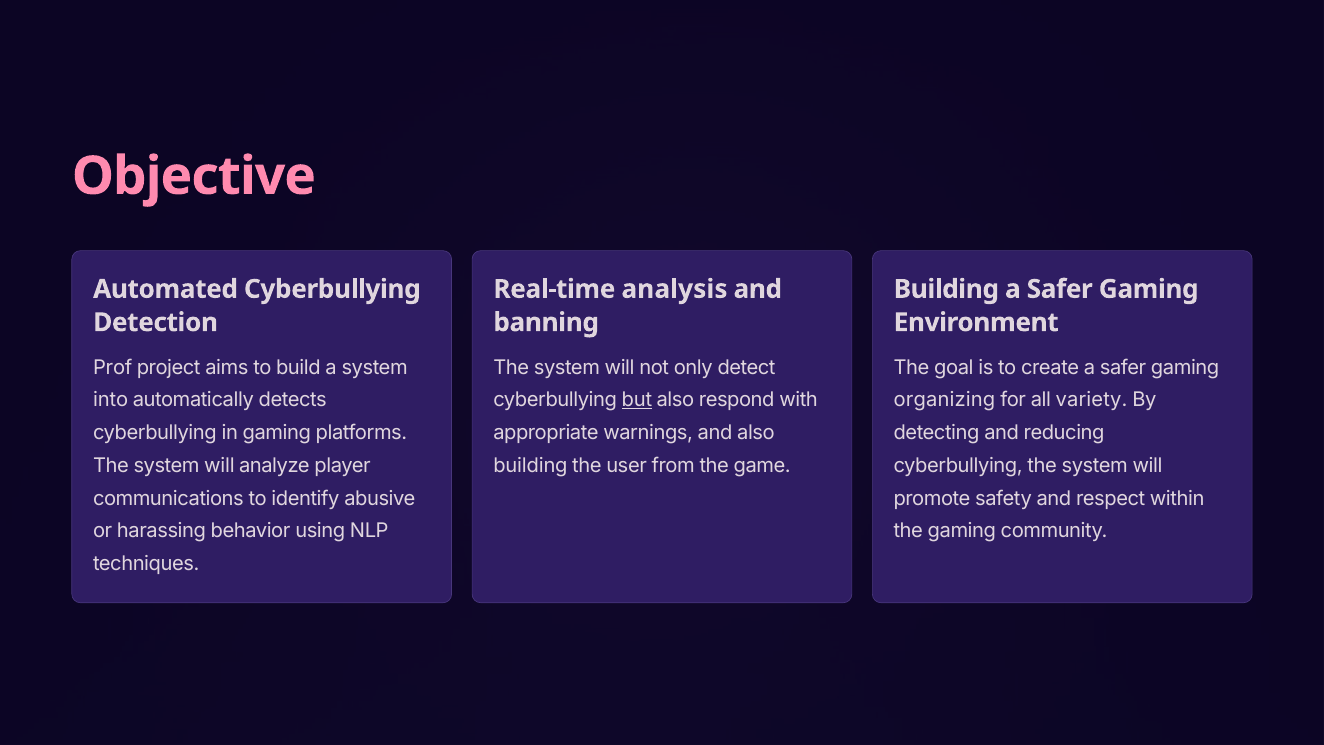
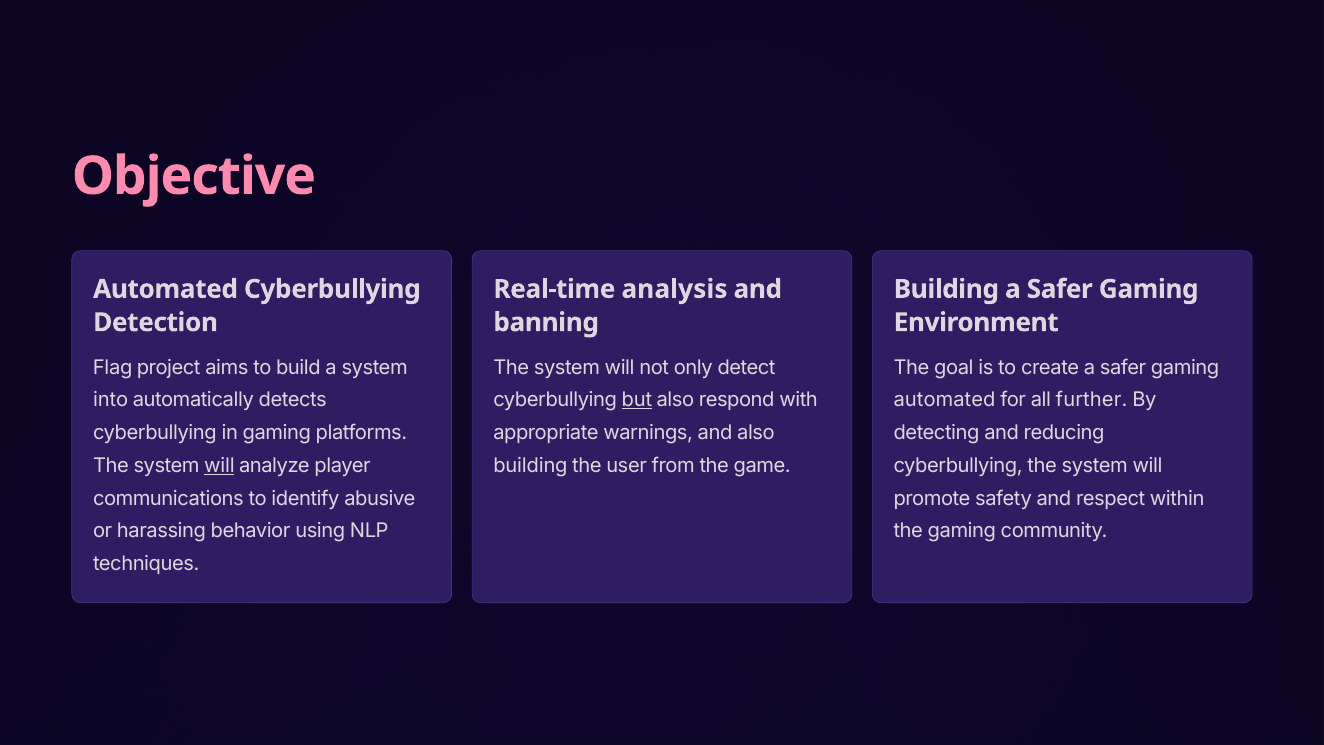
Prof: Prof -> Flag
organizing at (944, 400): organizing -> automated
variety: variety -> further
will at (219, 466) underline: none -> present
